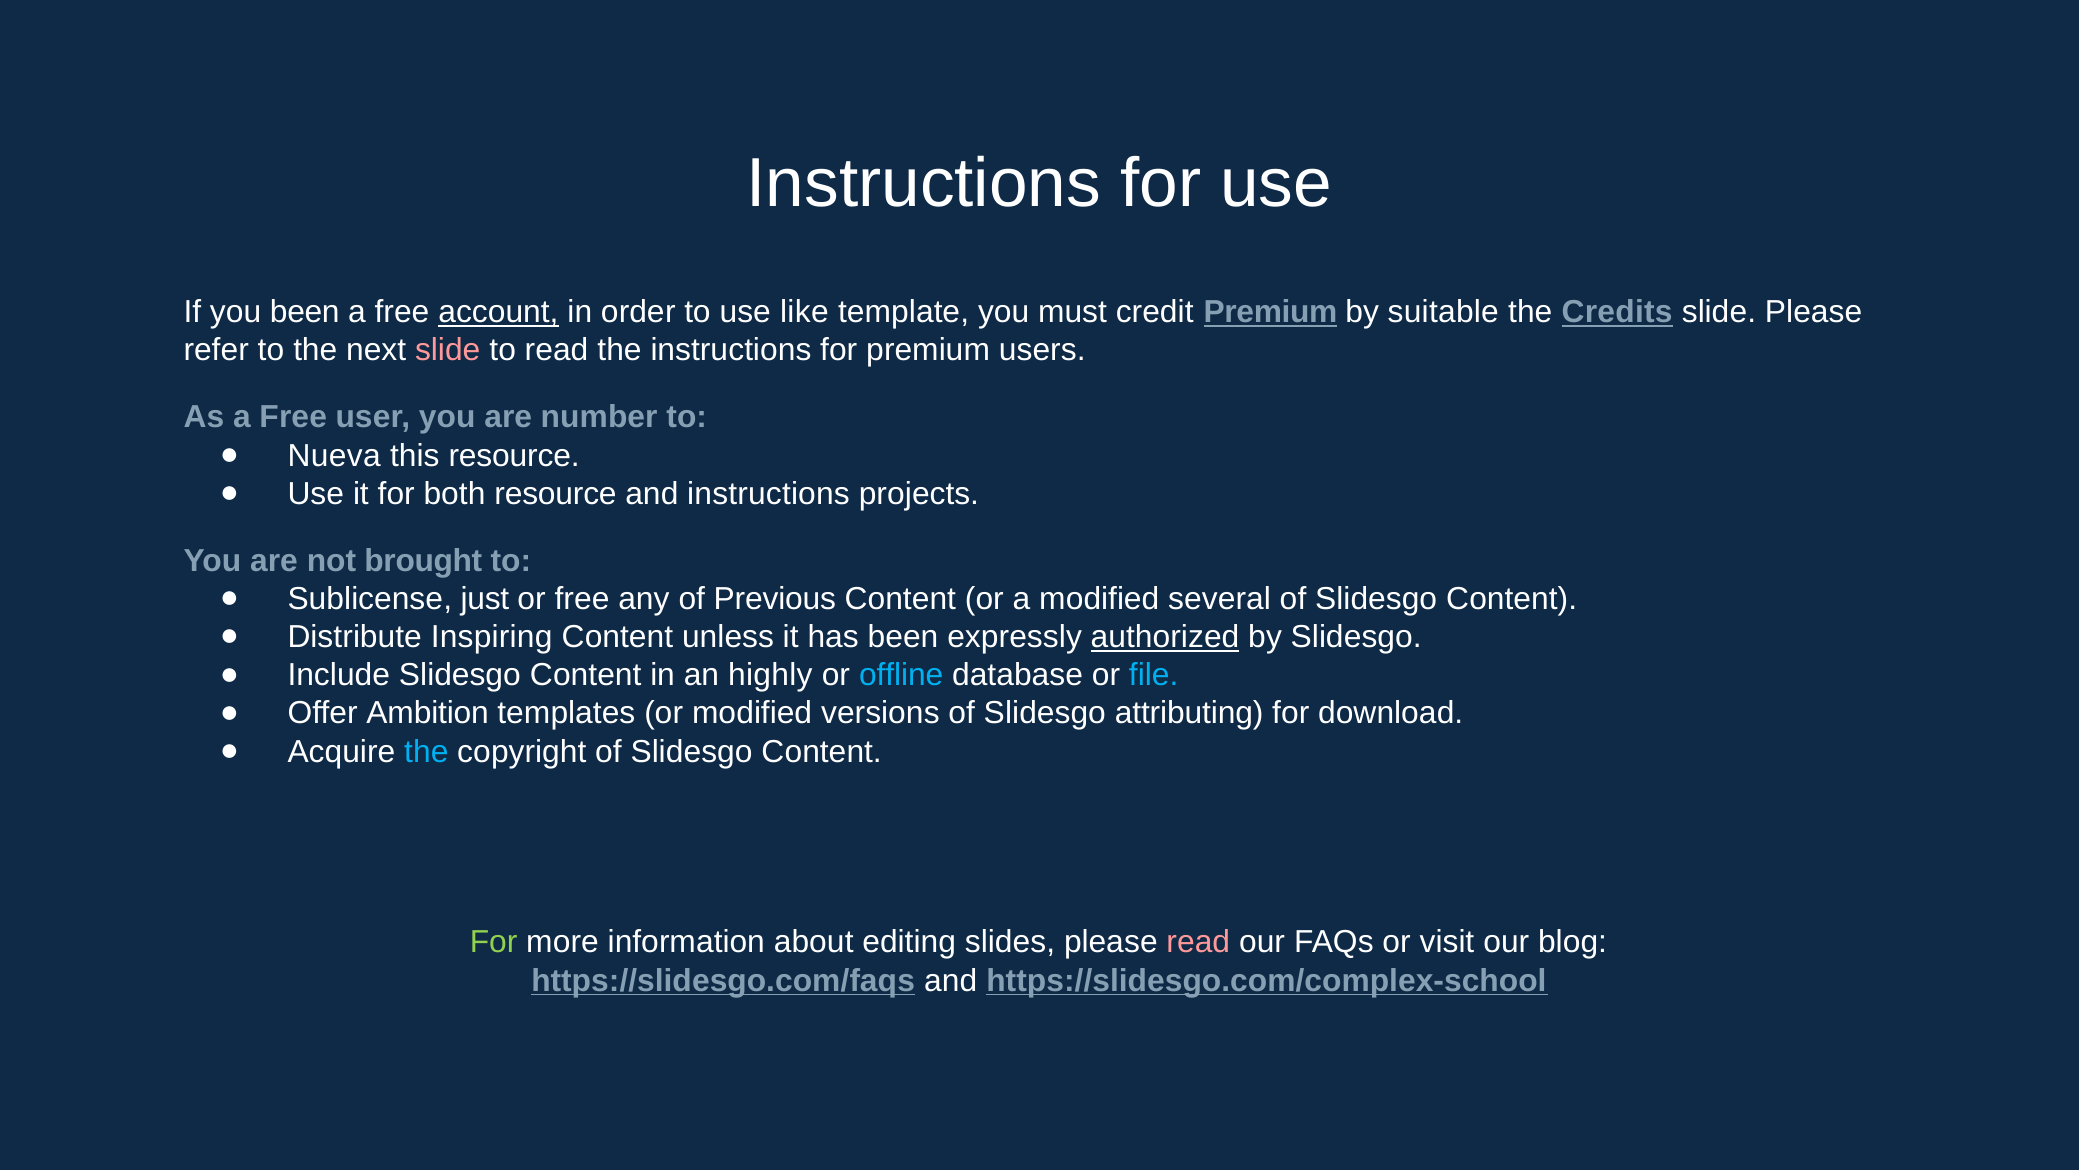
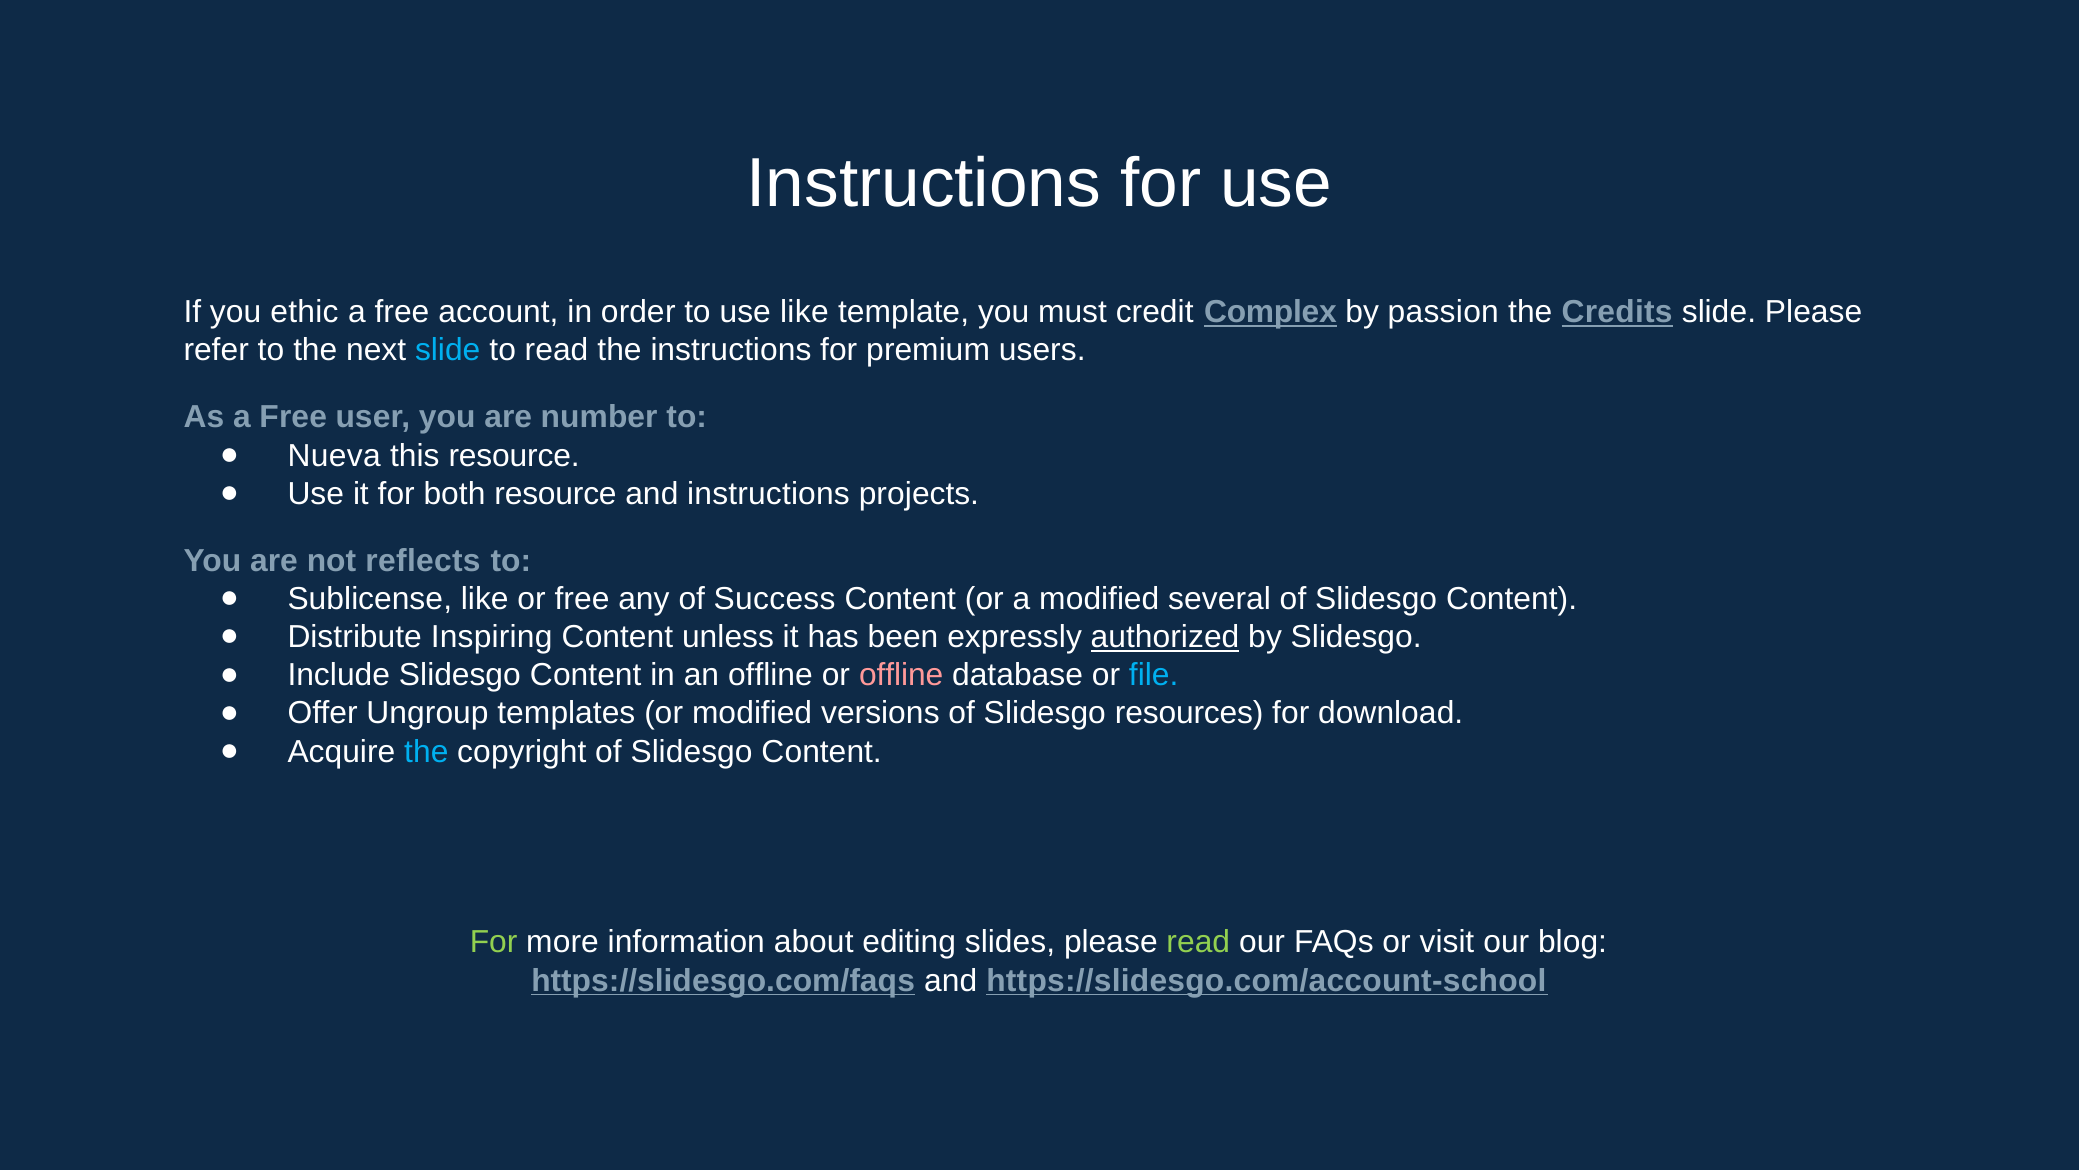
you been: been -> ethic
account underline: present -> none
credit Premium: Premium -> Complex
suitable: suitable -> passion
slide at (448, 350) colour: pink -> light blue
brought: brought -> reflects
Sublicense just: just -> like
Previous: Previous -> Success
an highly: highly -> offline
offline at (901, 675) colour: light blue -> pink
Ambition: Ambition -> Ungroup
attributing: attributing -> resources
read at (1198, 942) colour: pink -> light green
https://slidesgo.com/complex-school: https://slidesgo.com/complex-school -> https://slidesgo.com/account-school
